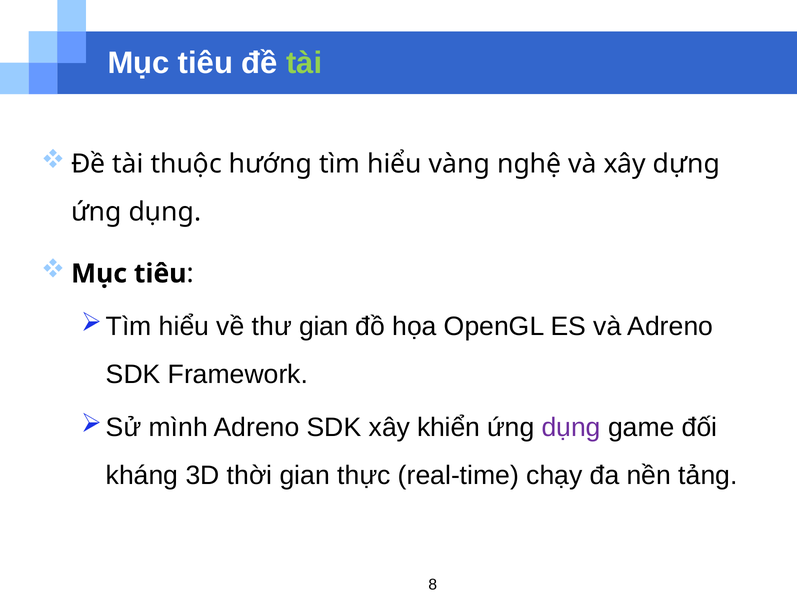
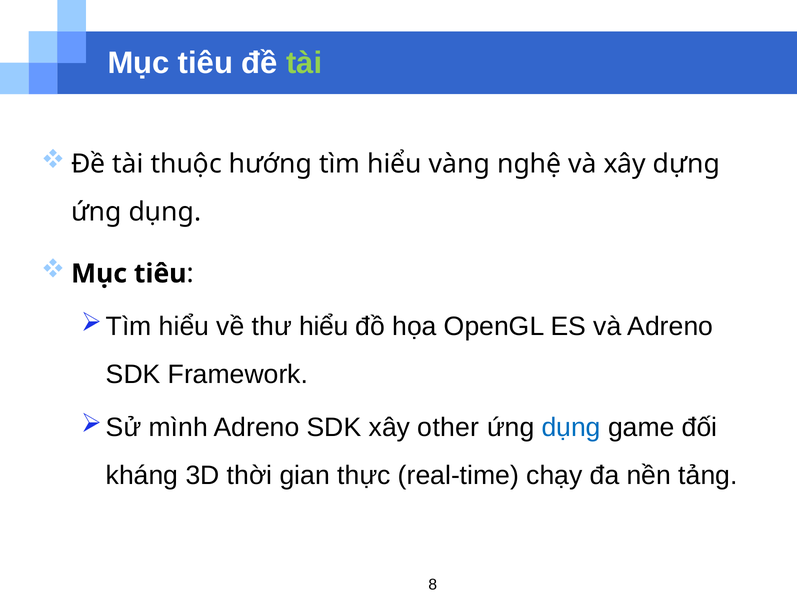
thư gian: gian -> hiểu
khiển: khiển -> other
dụng colour: purple -> blue
